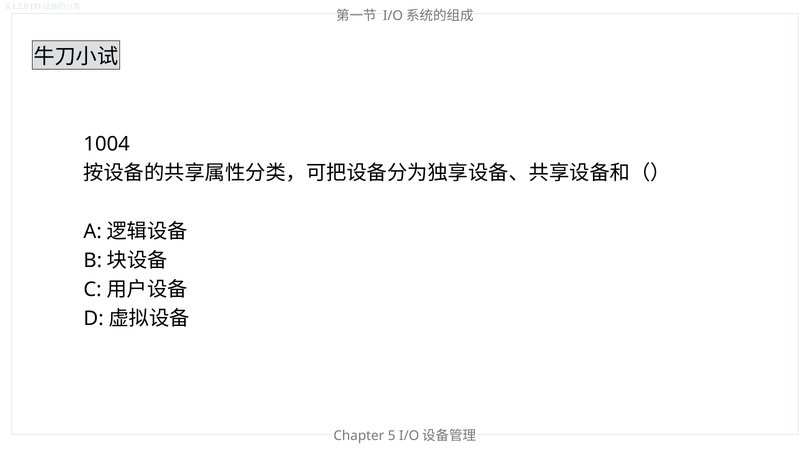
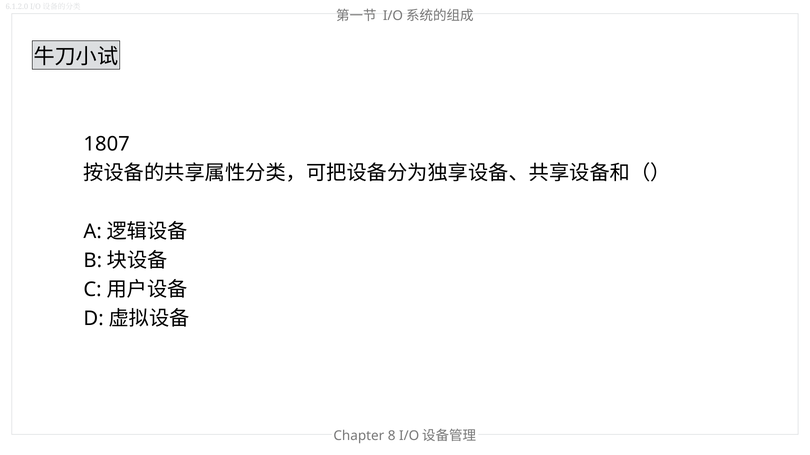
1004: 1004 -> 1807
5: 5 -> 8
